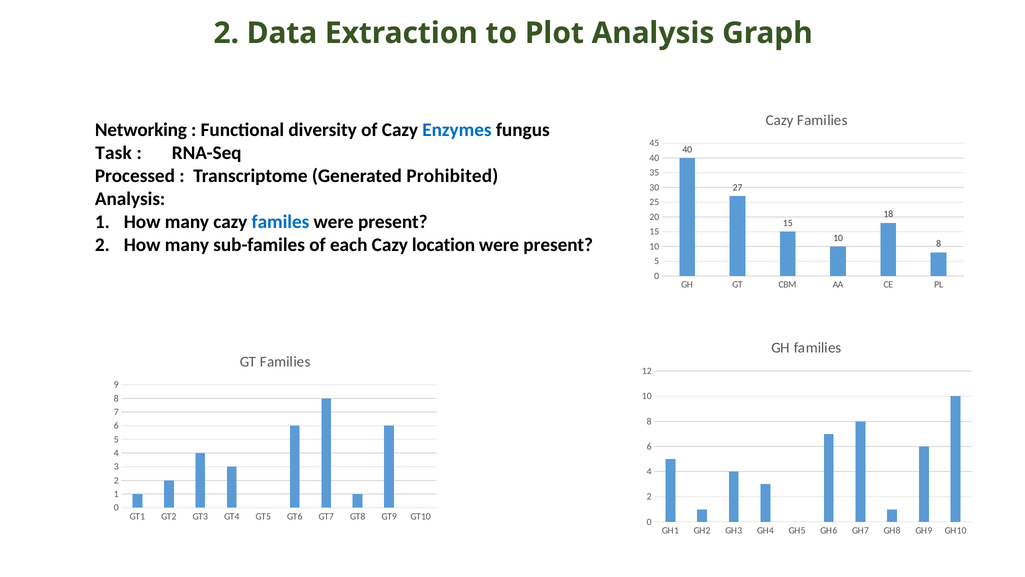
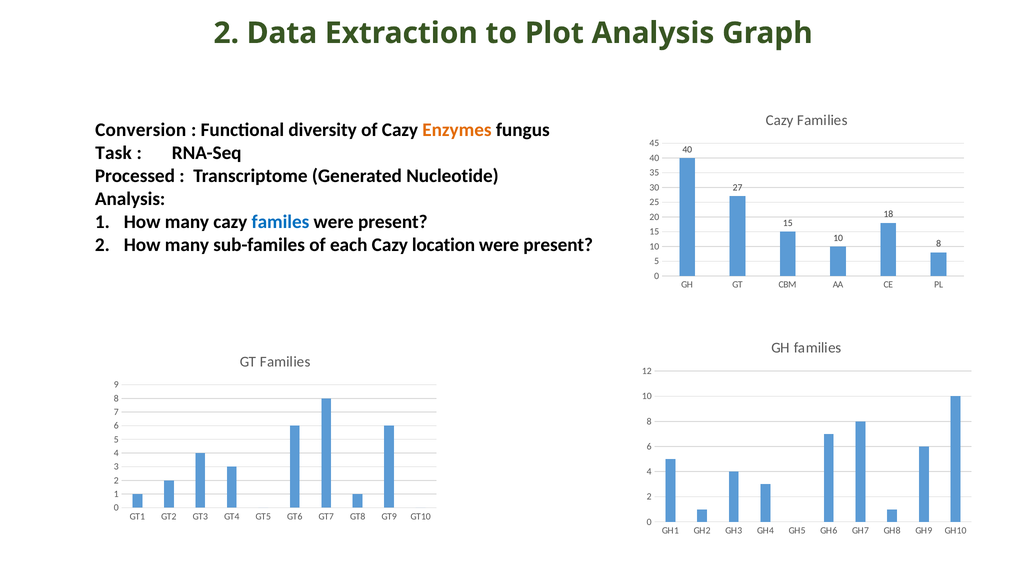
Networking: Networking -> Conversion
Enzymes colour: blue -> orange
Prohibited: Prohibited -> Nucleotide
